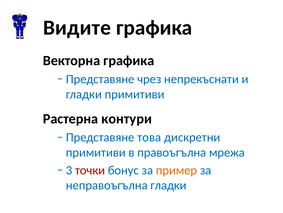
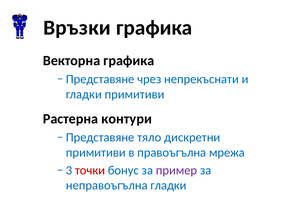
Видите: Видите -> Връзки
това: това -> тяло
пример colour: orange -> purple
